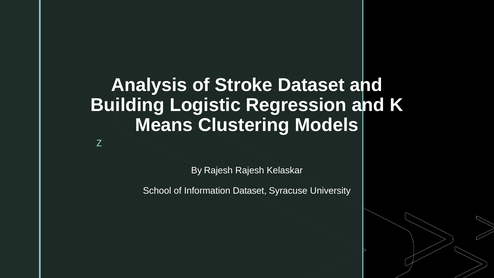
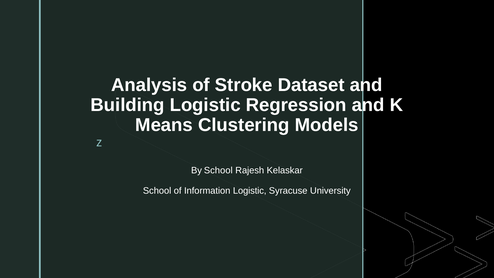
By Rajesh: Rajesh -> School
Information Dataset: Dataset -> Logistic
